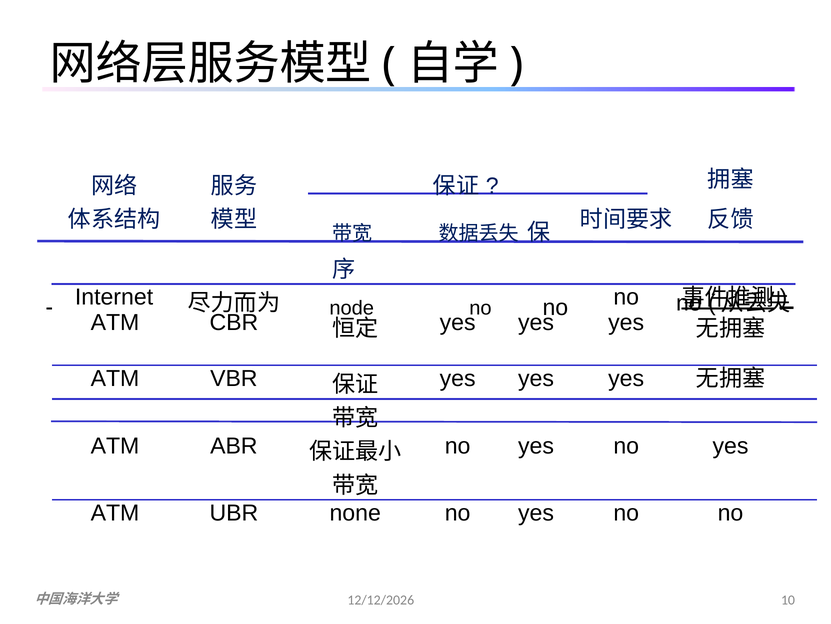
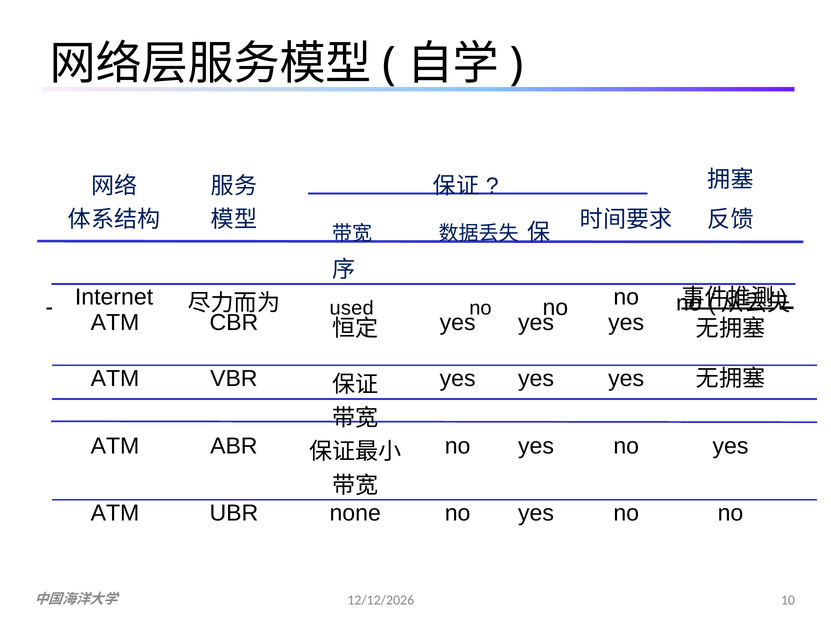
node: node -> used
